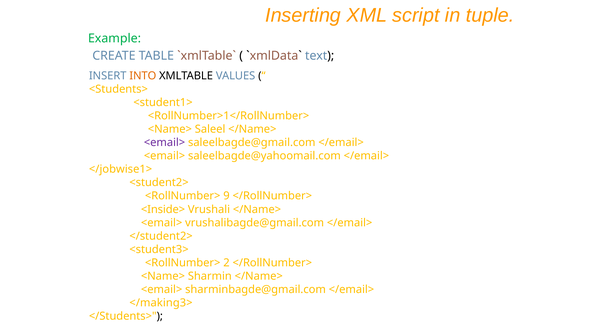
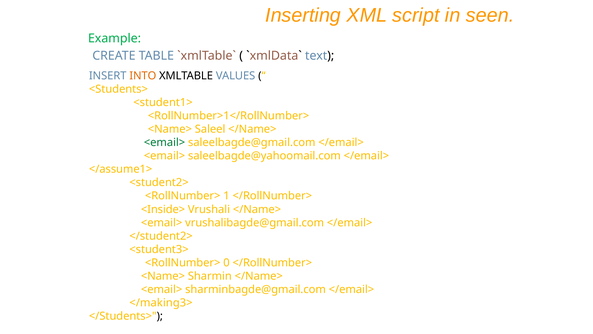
tuple: tuple -> seen
<email> at (165, 142) colour: purple -> green
</jobwise1>: </jobwise1> -> </assume1>
9: 9 -> 1
2: 2 -> 0
